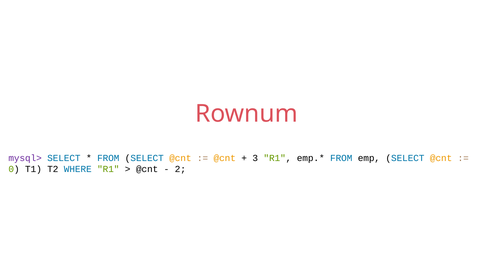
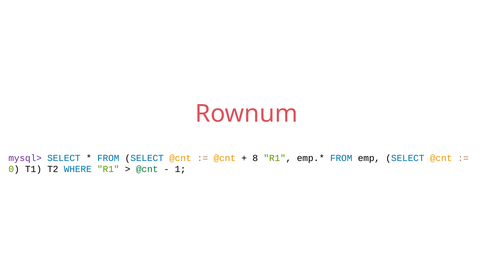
3: 3 -> 8
@cnt at (147, 169) colour: black -> green
2: 2 -> 1
